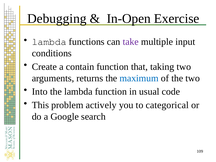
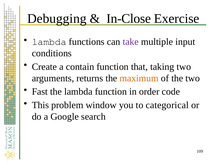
In-Open: In-Open -> In-Close
maximum colour: blue -> orange
Into: Into -> Fast
usual: usual -> order
actively: actively -> window
